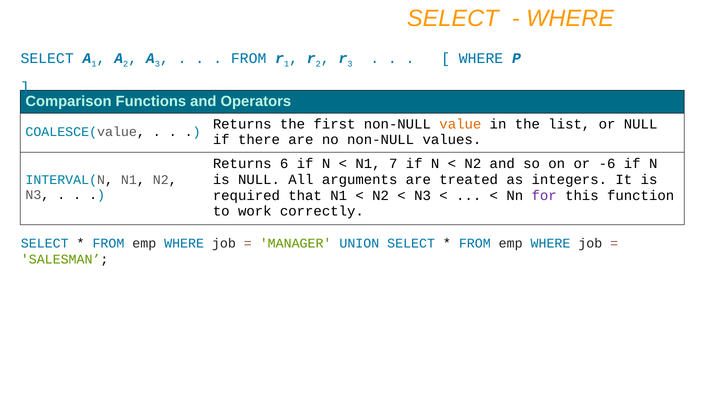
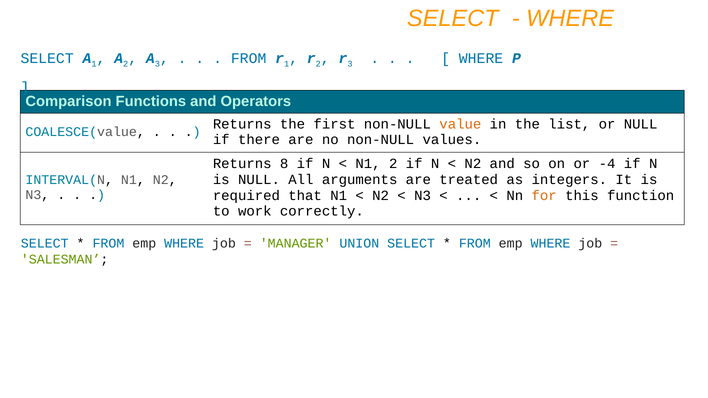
6: 6 -> 8
N1 7: 7 -> 2
-6: -6 -> -4
for colour: purple -> orange
